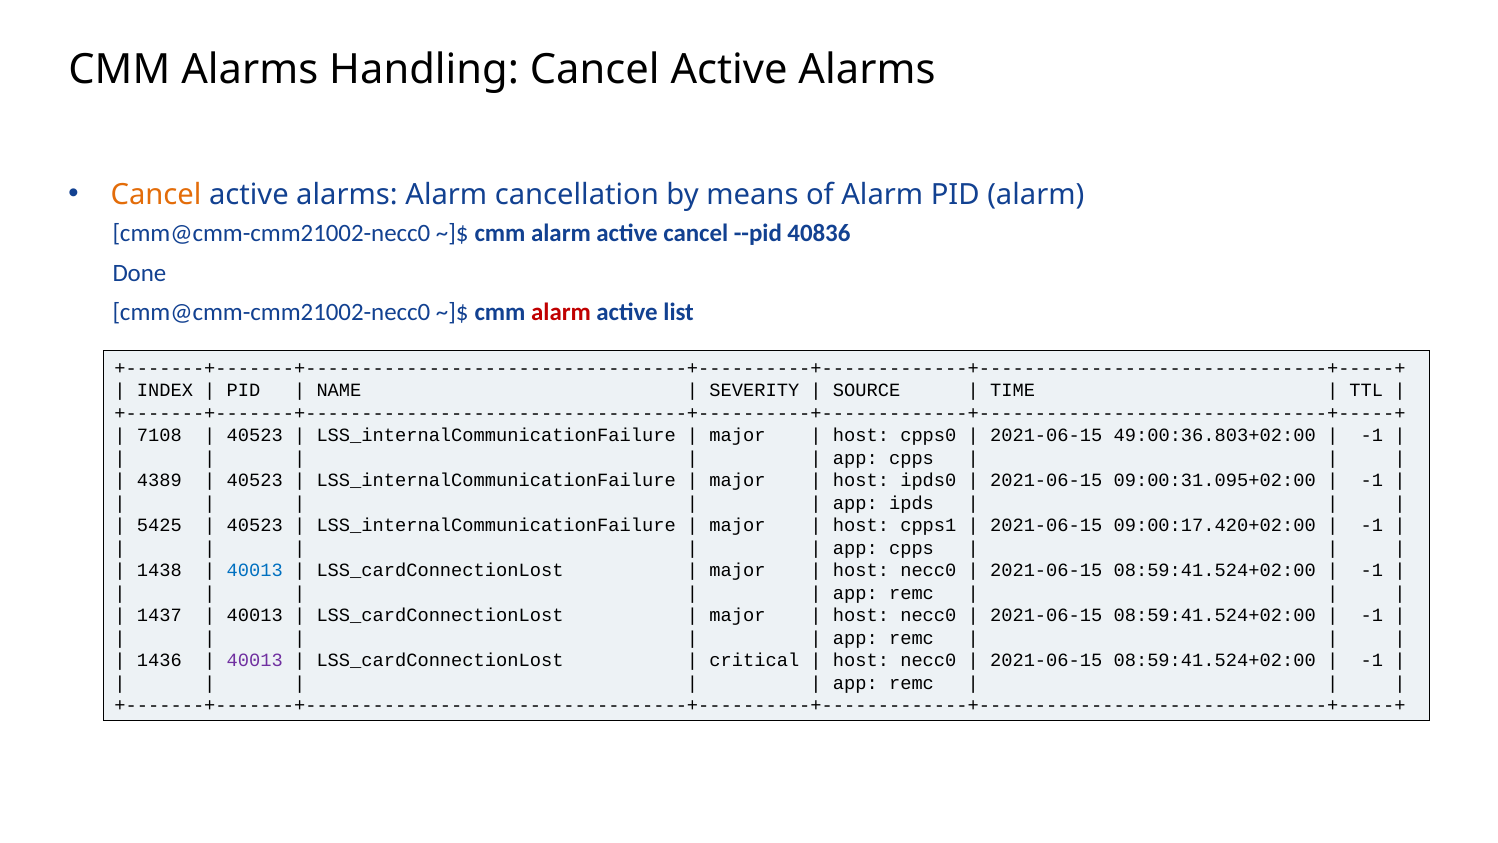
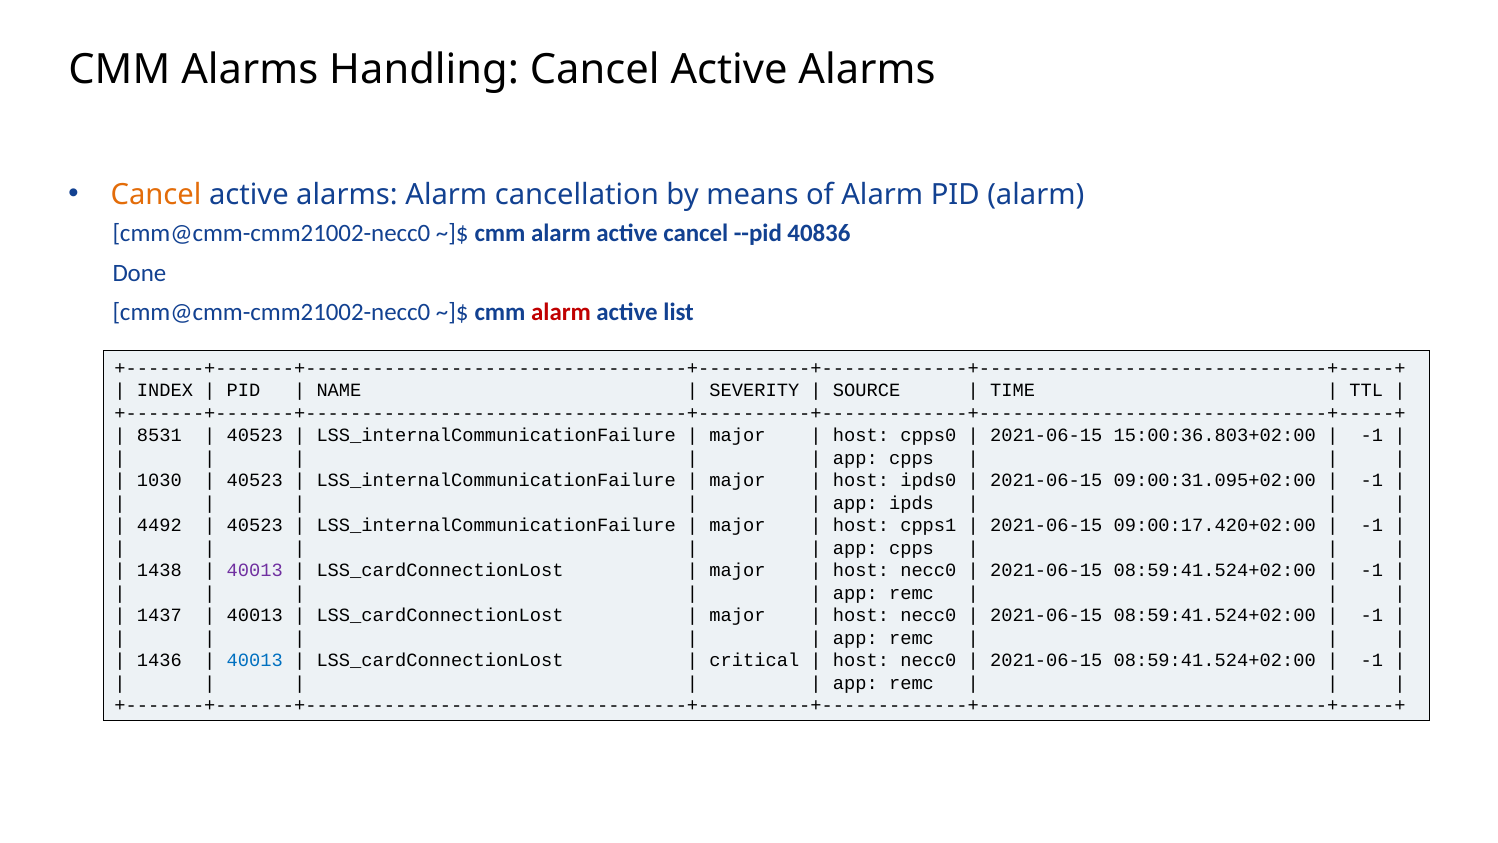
7108: 7108 -> 8531
49:00:36.803+02:00: 49:00:36.803+02:00 -> 15:00:36.803+02:00
4389: 4389 -> 1030
5425: 5425 -> 4492
40013 at (255, 570) colour: blue -> purple
40013 at (255, 660) colour: purple -> blue
